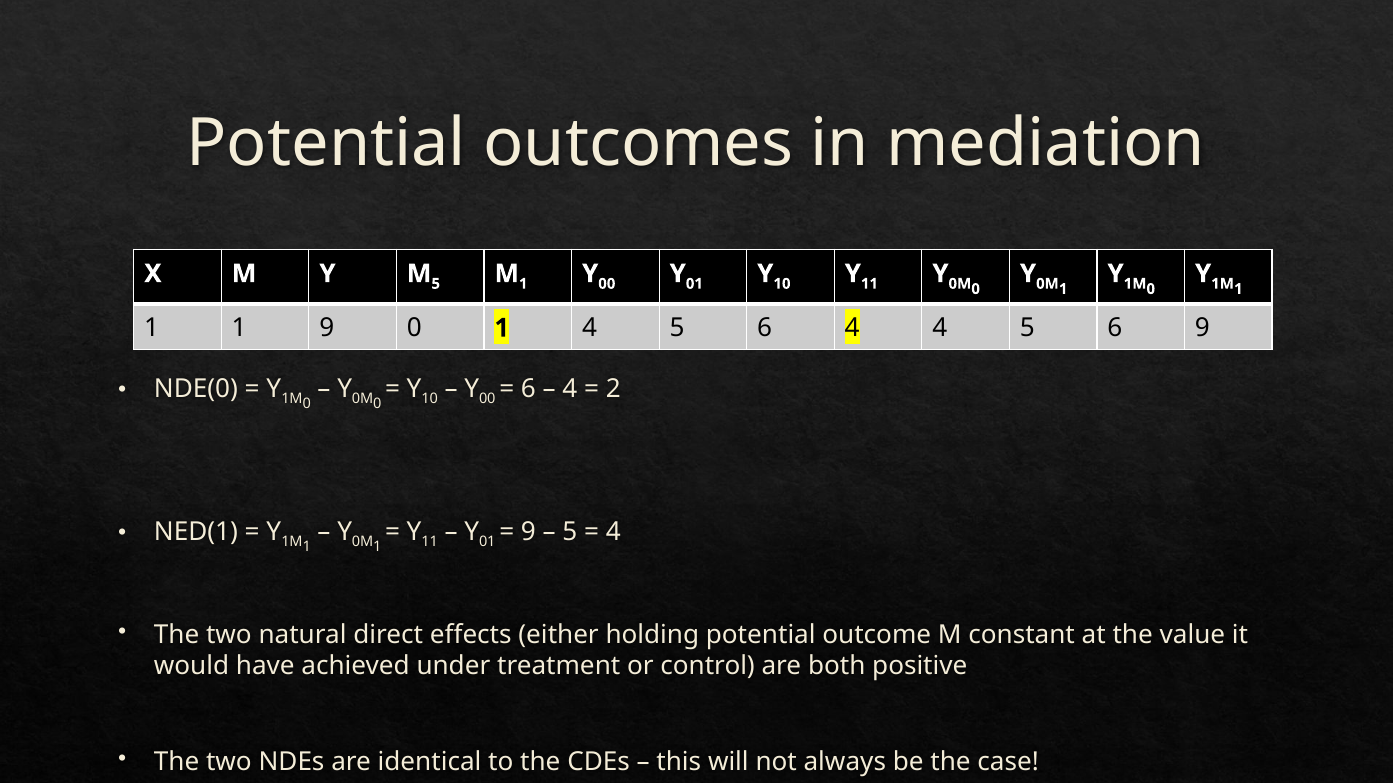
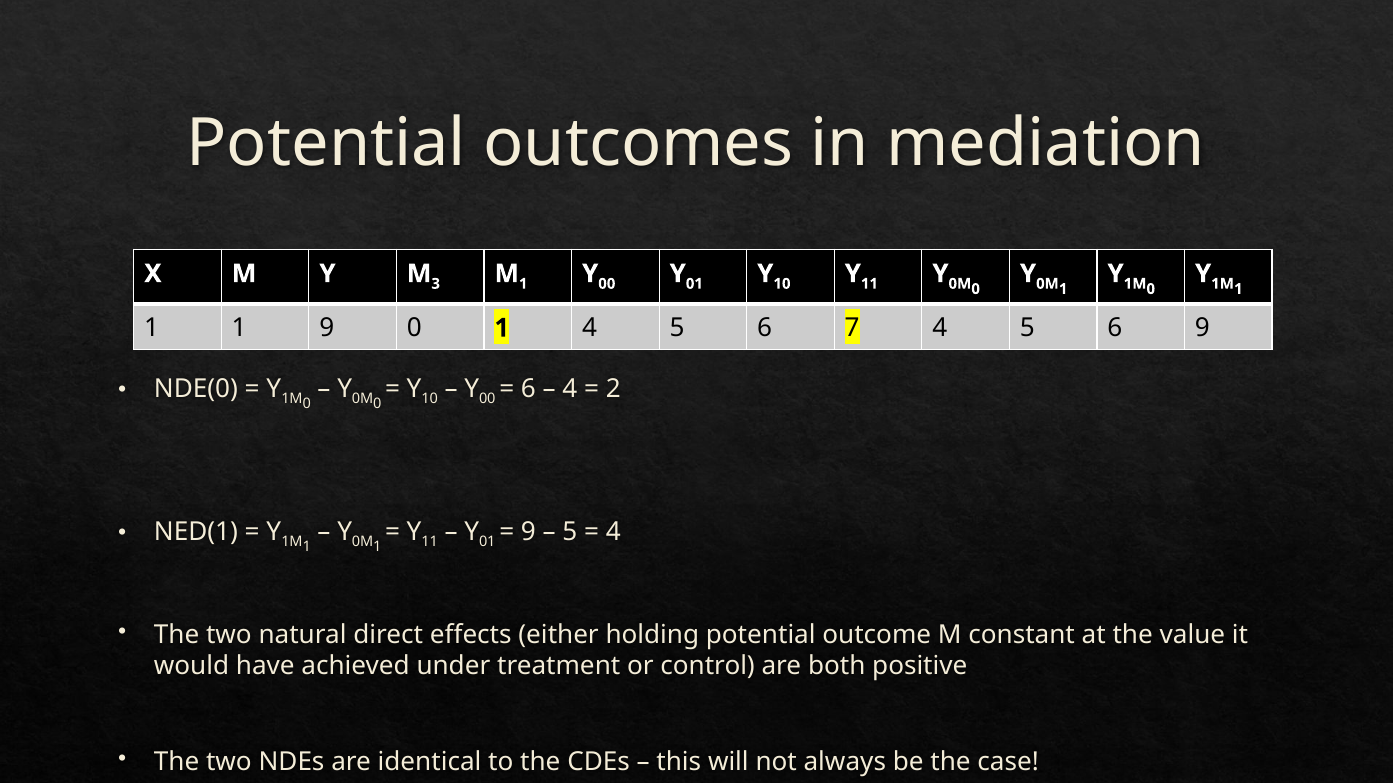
M 5: 5 -> 3
6 4: 4 -> 7
